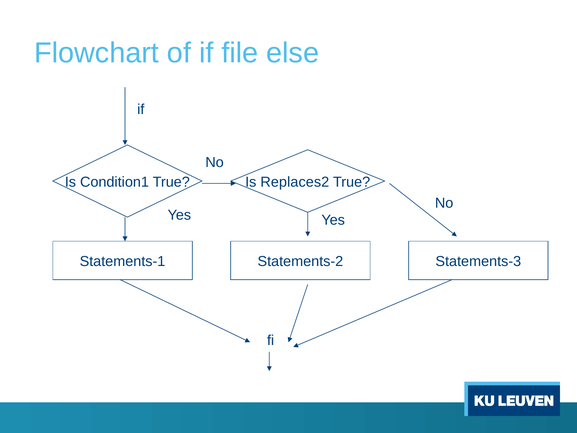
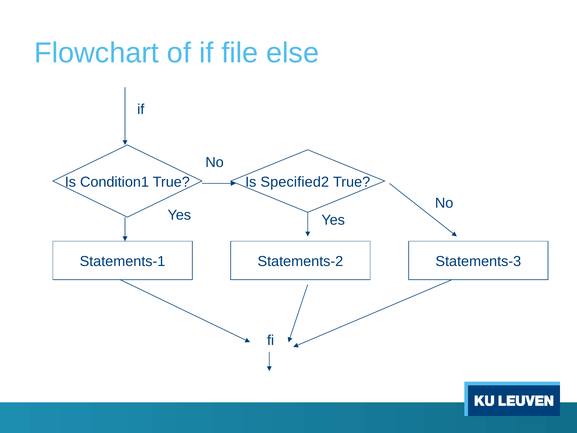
Replaces2: Replaces2 -> Specified2
